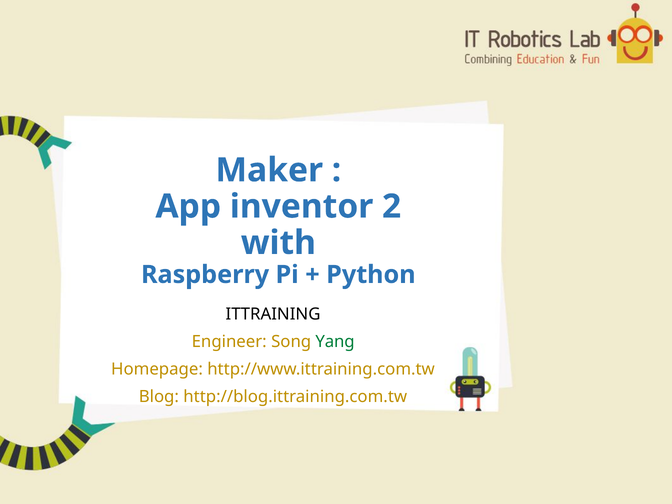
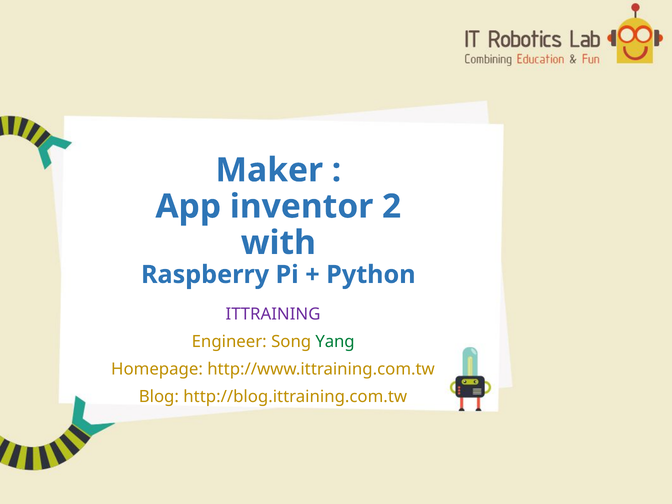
ITTRAINING colour: black -> purple
